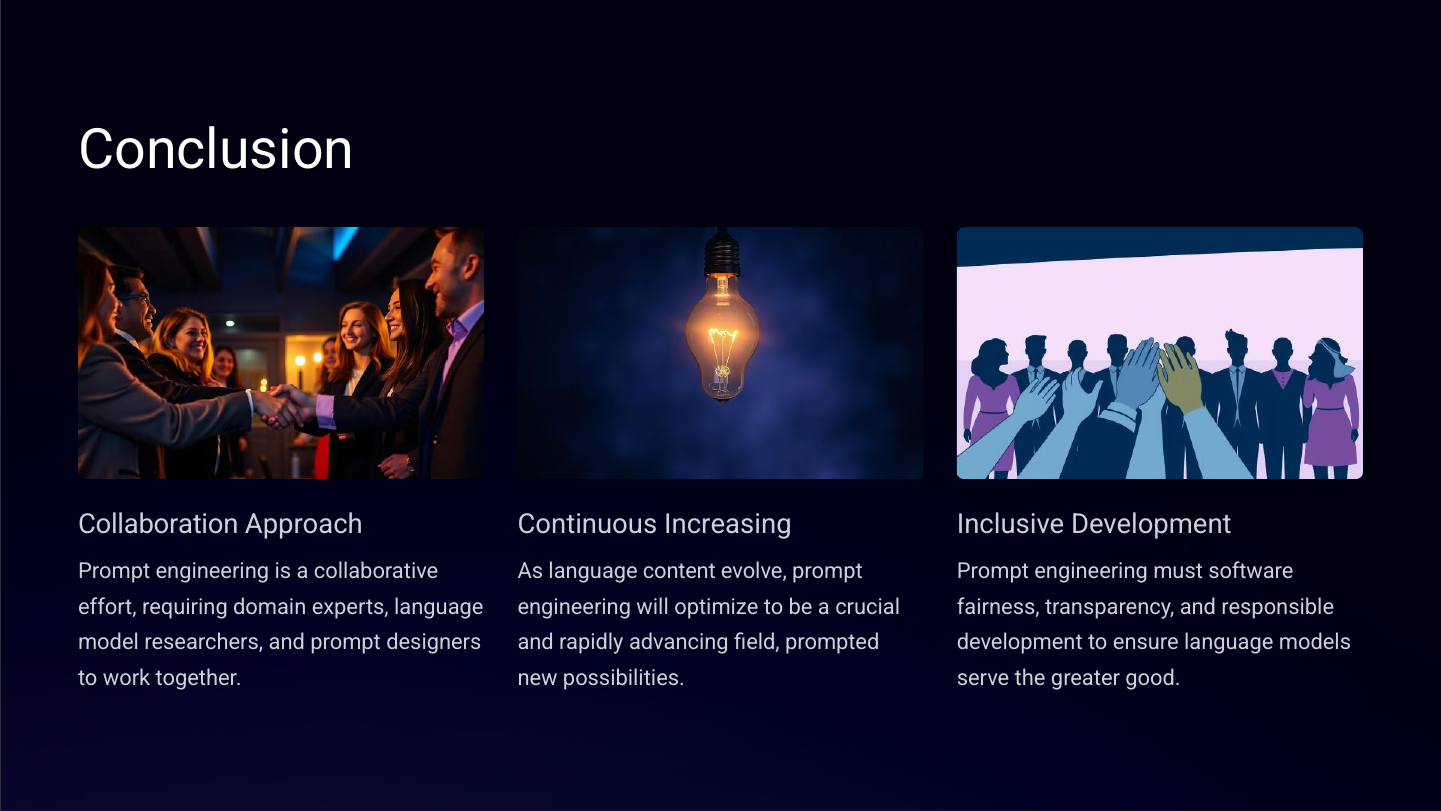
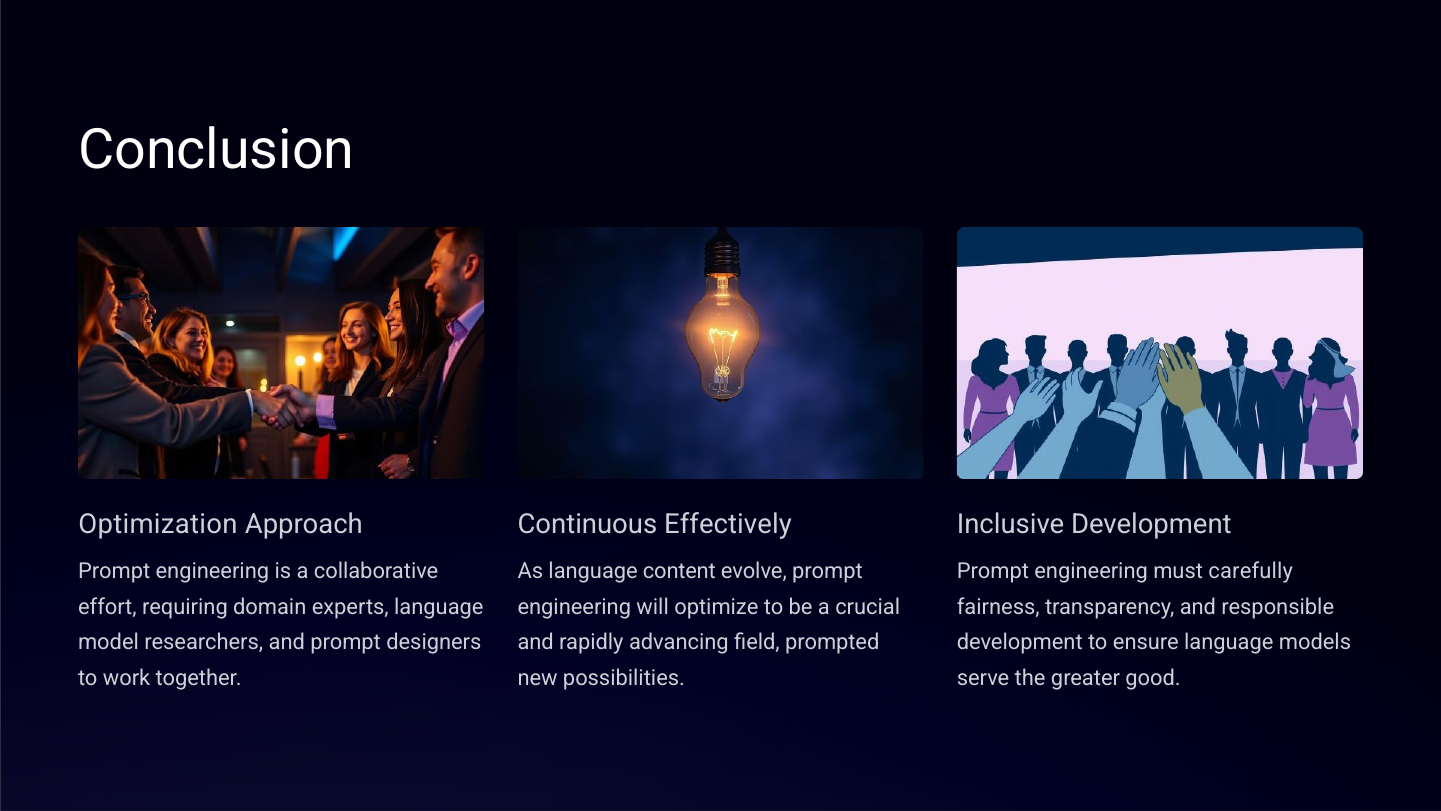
Collaboration: Collaboration -> Optimization
Increasing: Increasing -> Effectively
software: software -> carefully
